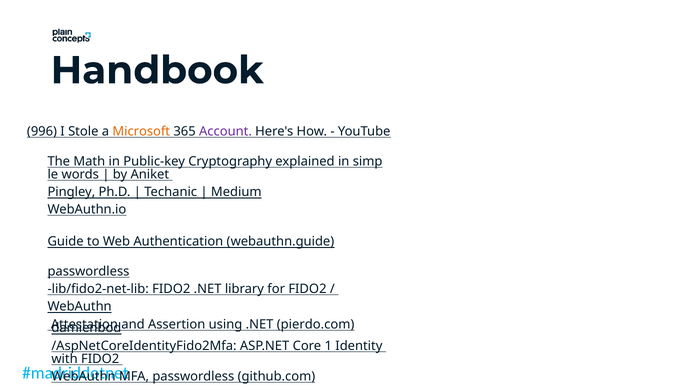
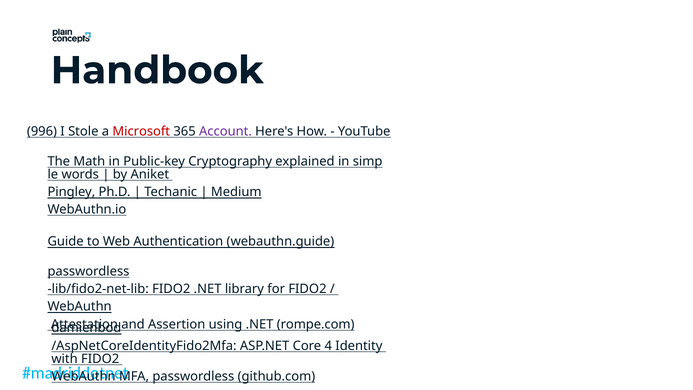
Microsoft colour: orange -> red
pierdo.com: pierdo.com -> rompe.com
1: 1 -> 4
